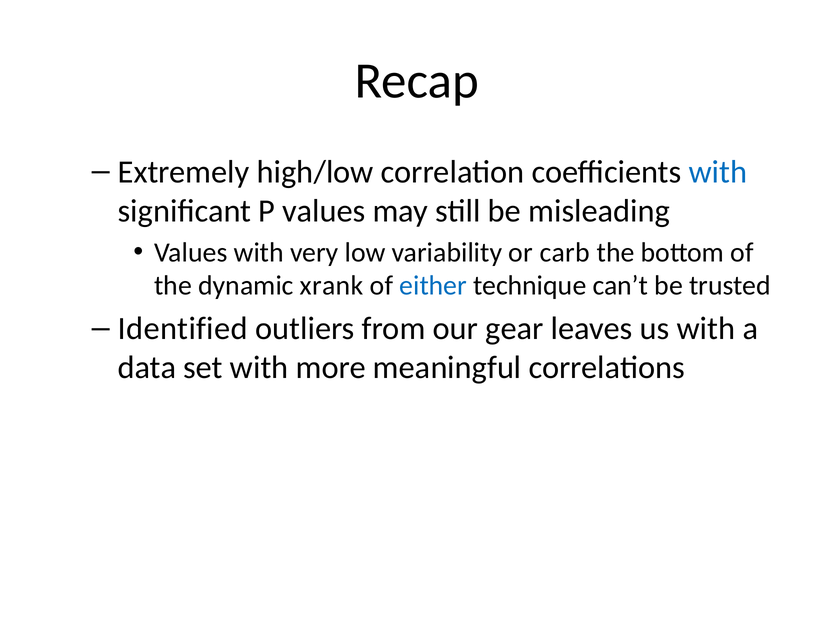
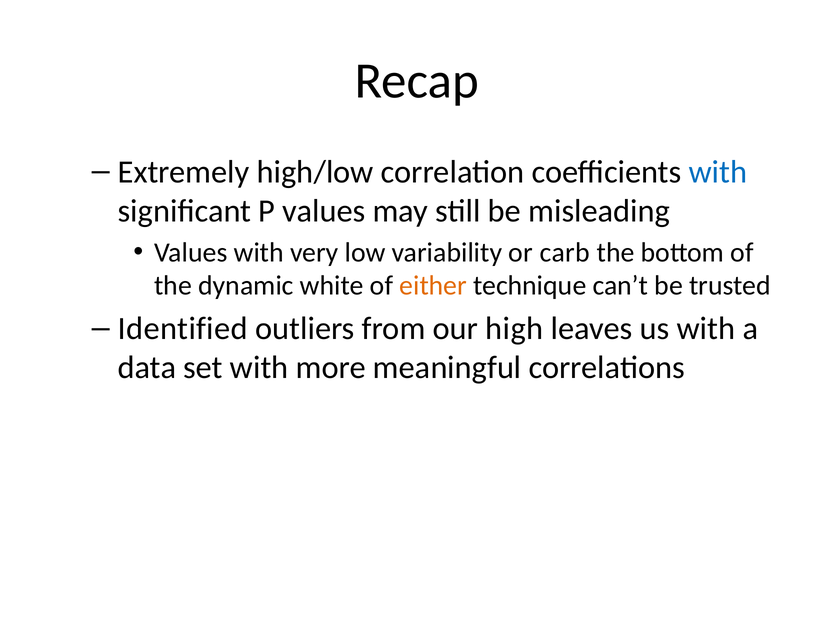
xrank: xrank -> white
either colour: blue -> orange
gear: gear -> high
